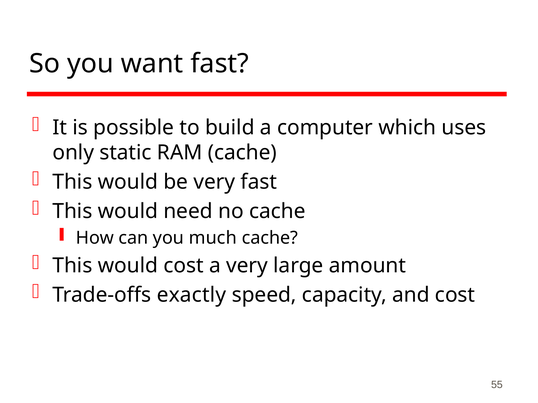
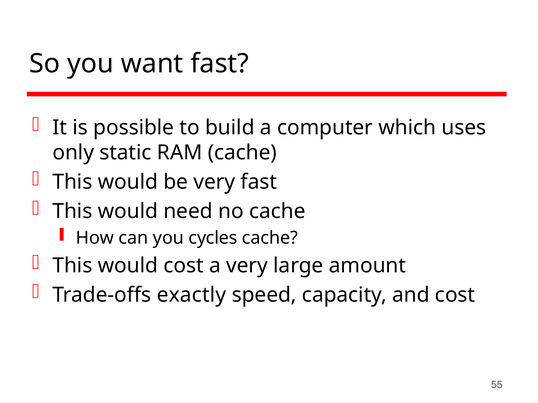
much: much -> cycles
